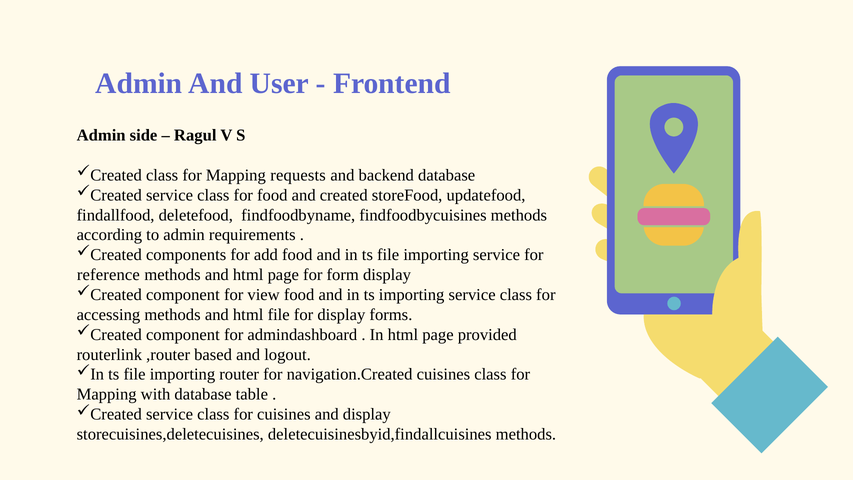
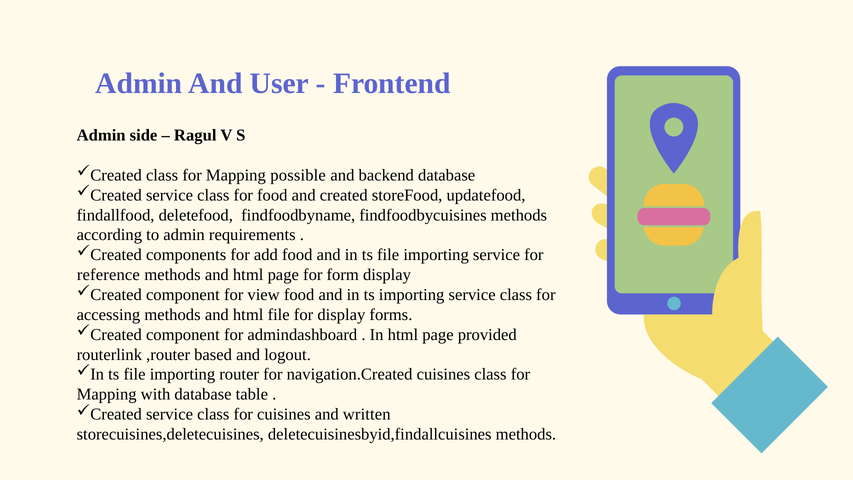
requests: requests -> possible
and display: display -> written
